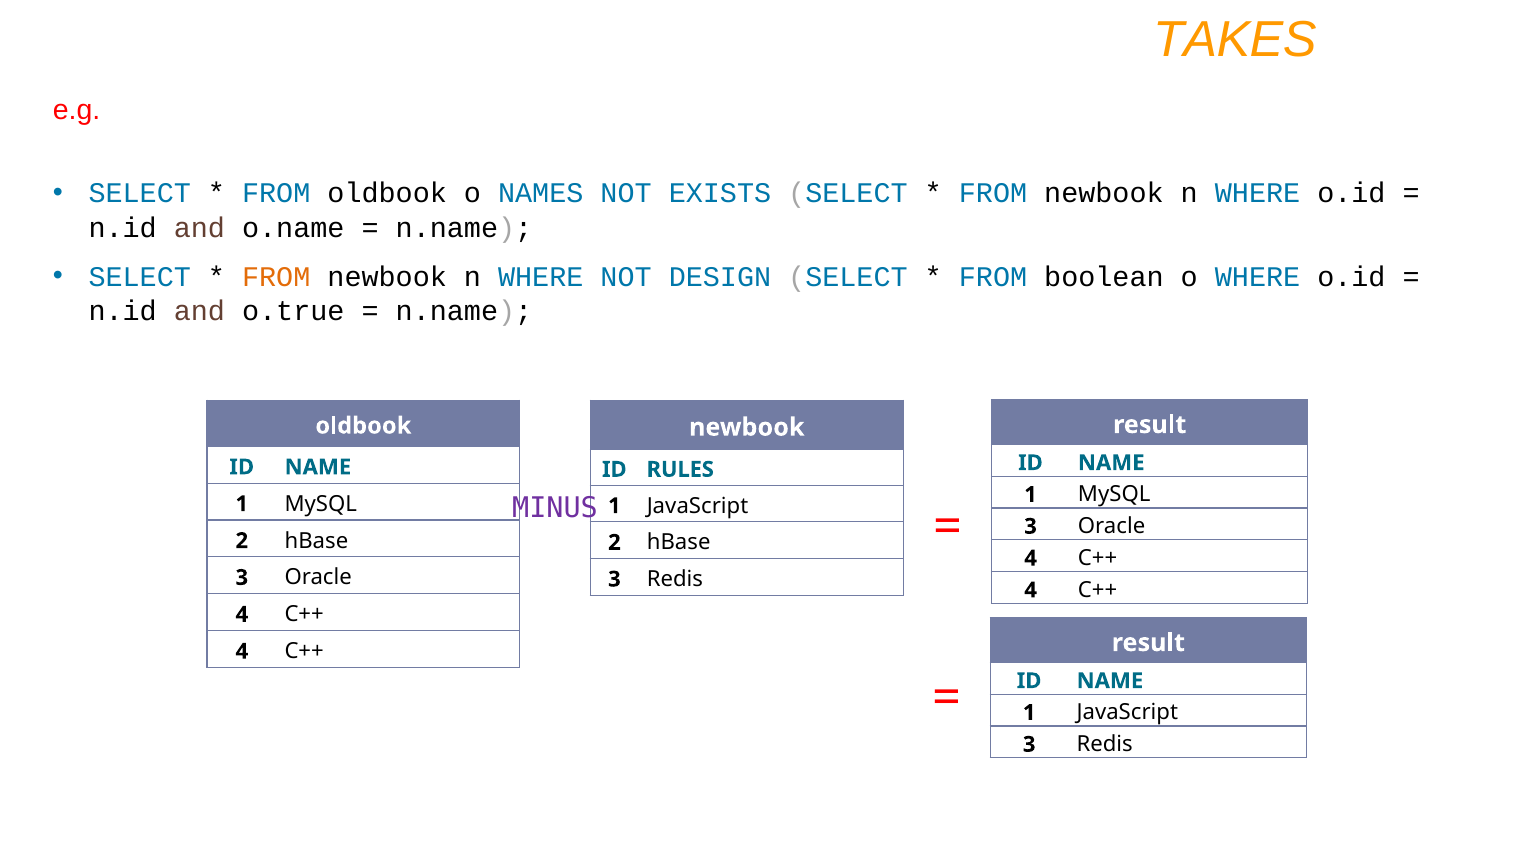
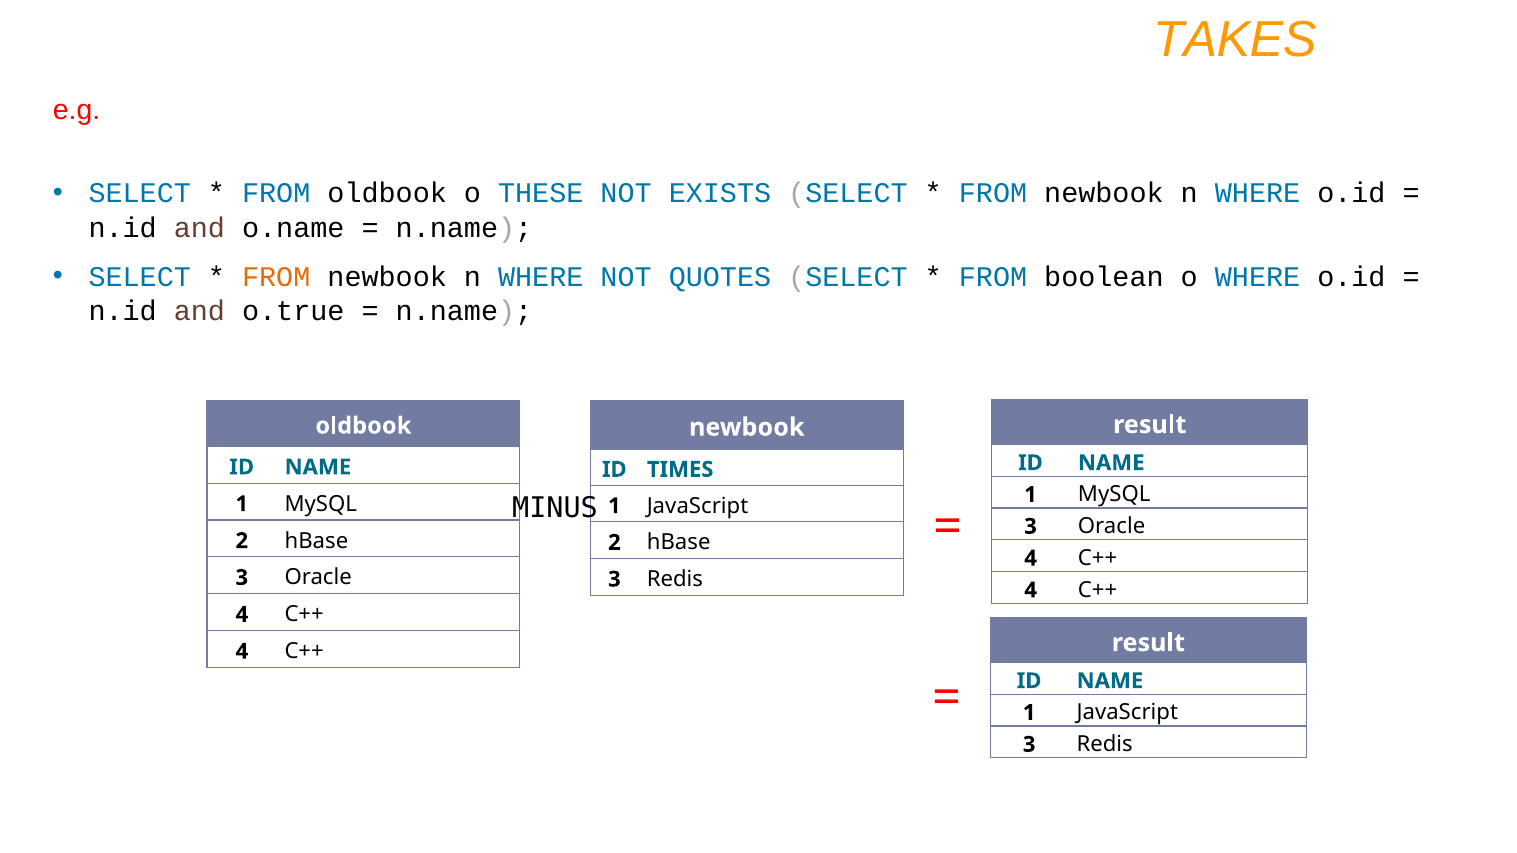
NAMES: NAMES -> THESE
DESIGN: DESIGN -> QUOTES
RULES: RULES -> TIMES
MINUS colour: purple -> black
